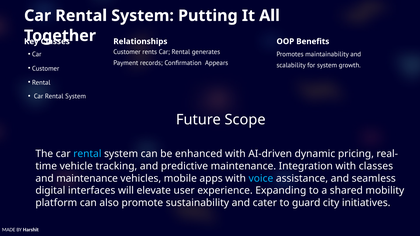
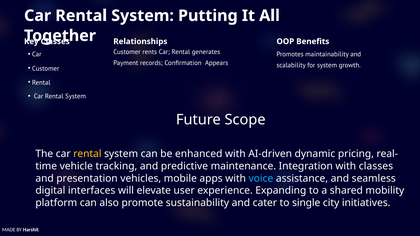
rental at (87, 154) colour: light blue -> yellow
and maintenance: maintenance -> presentation
guard: guard -> single
